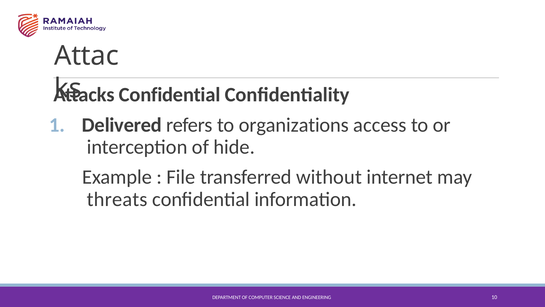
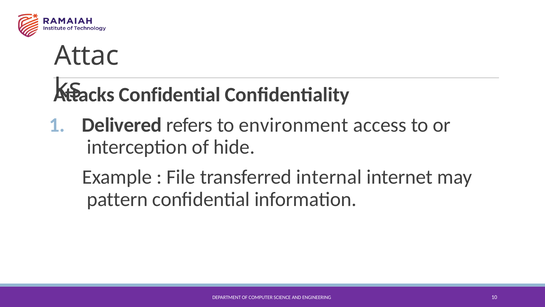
organizations: organizations -> environment
without: without -> internal
threats: threats -> pattern
